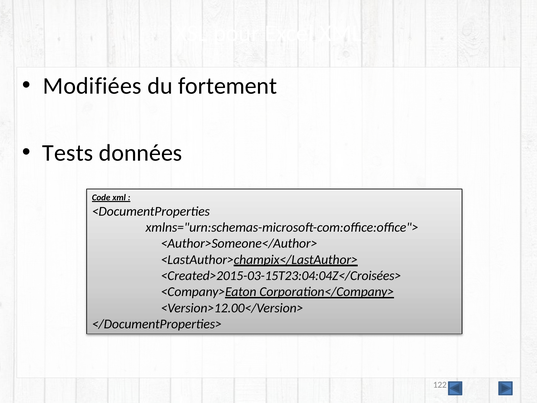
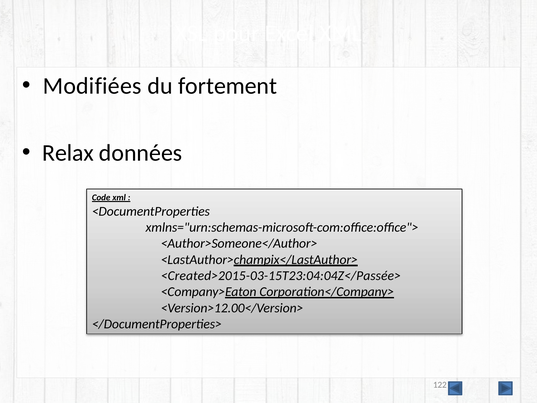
Tests: Tests -> Relax
<Created>2015-03-15T23:04:04Z</Croisées>: <Created>2015-03-15T23:04:04Z</Croisées> -> <Created>2015-03-15T23:04:04Z</Passée>
